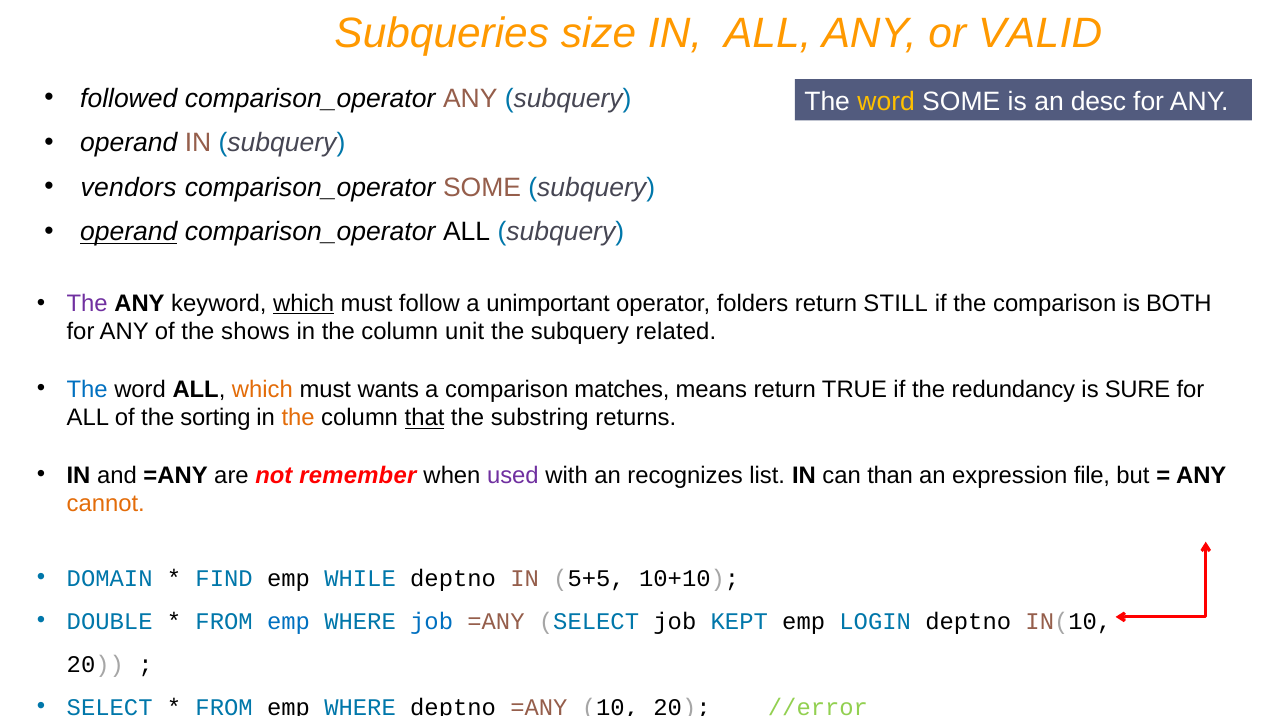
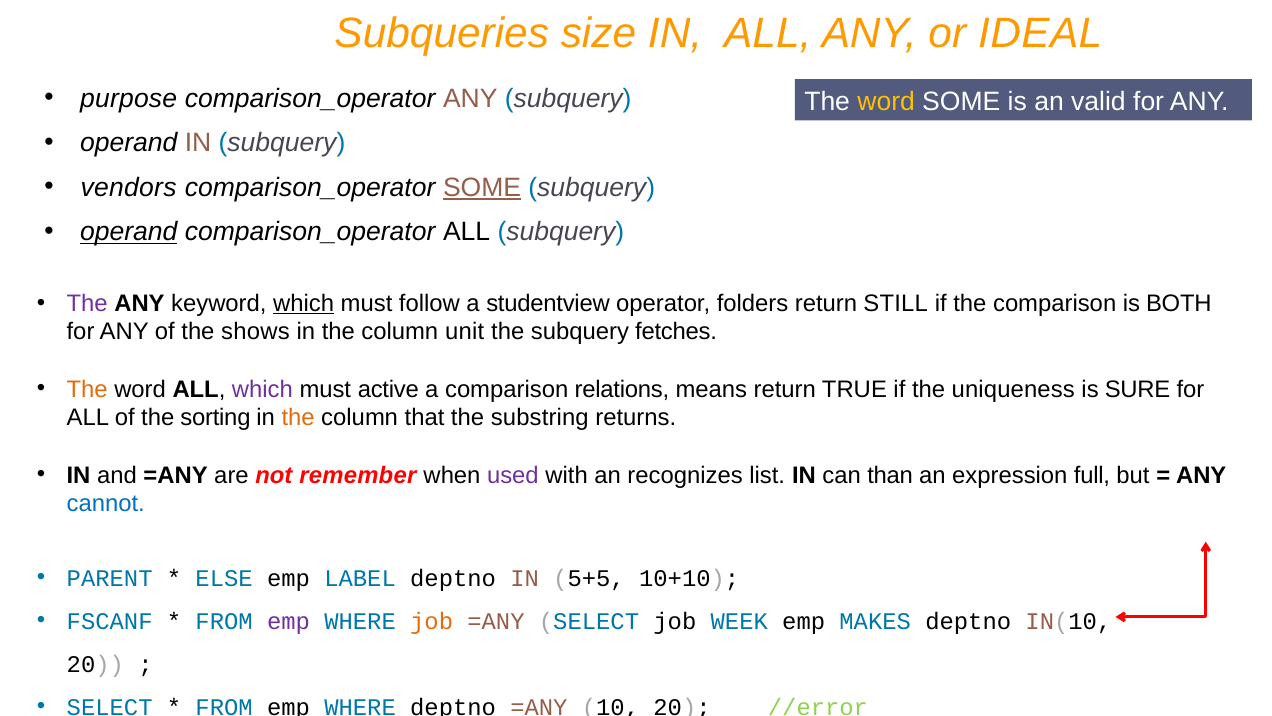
VALID: VALID -> IDEAL
followed: followed -> purpose
desc: desc -> valid
SOME at (482, 187) underline: none -> present
unimportant: unimportant -> studentview
related: related -> fetches
The at (87, 389) colour: blue -> orange
which at (262, 389) colour: orange -> purple
wants: wants -> active
matches: matches -> relations
redundancy: redundancy -> uniqueness
that underline: present -> none
file: file -> full
cannot colour: orange -> blue
DOMAIN: DOMAIN -> PARENT
FIND: FIND -> ELSE
WHILE: WHILE -> LABEL
DOUBLE: DOUBLE -> FSCANF
emp at (289, 621) colour: blue -> purple
job at (432, 621) colour: blue -> orange
KEPT: KEPT -> WEEK
LOGIN: LOGIN -> MAKES
